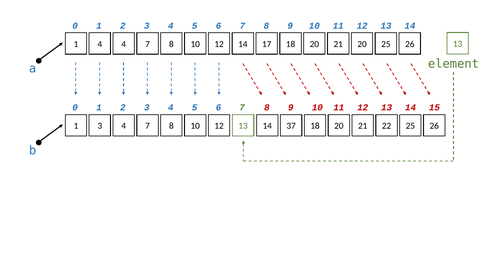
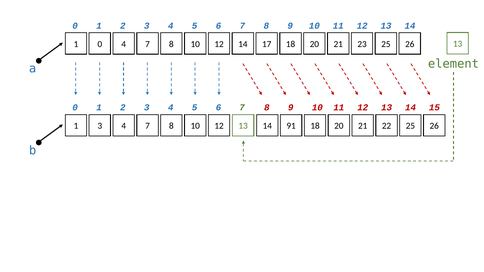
1 4: 4 -> 0
21 20: 20 -> 23
37: 37 -> 91
